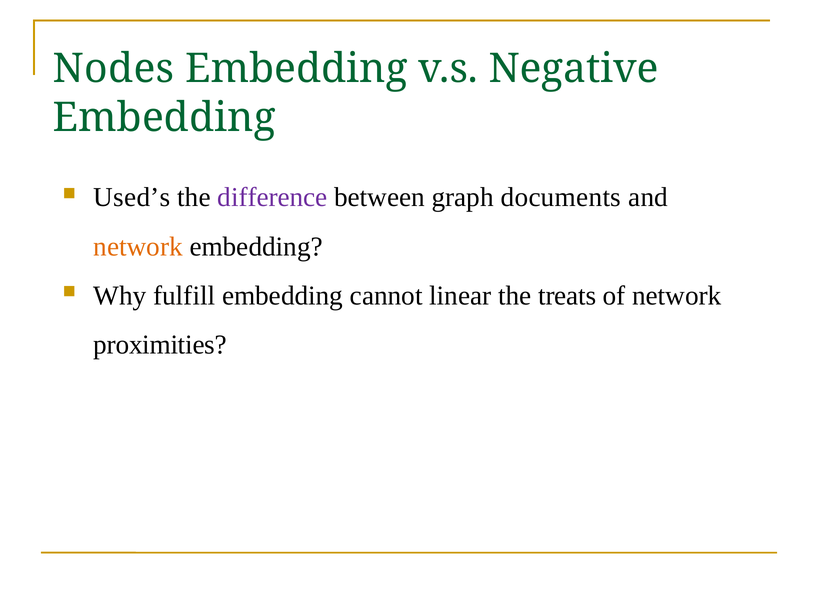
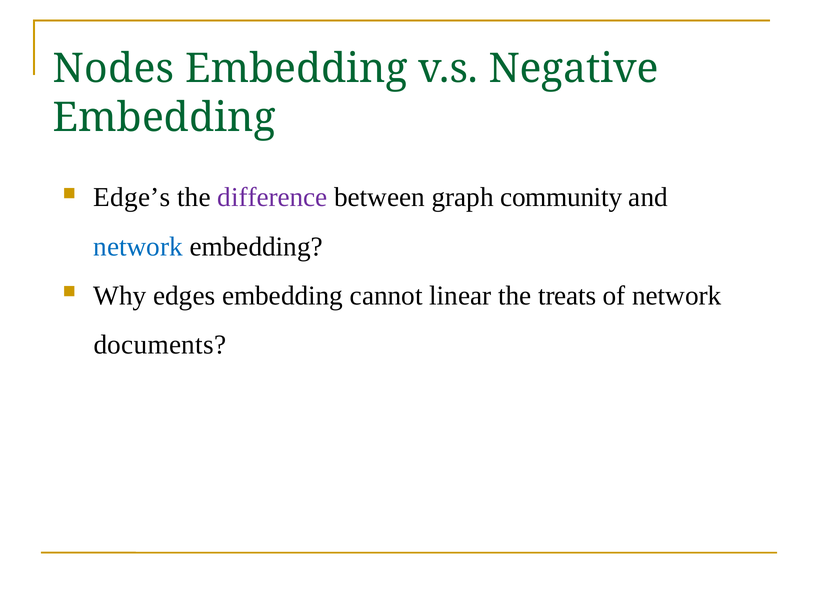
Used’s: Used’s -> Edge’s
documents: documents -> community
network at (138, 246) colour: orange -> blue
fulfill: fulfill -> edges
proximities: proximities -> documents
